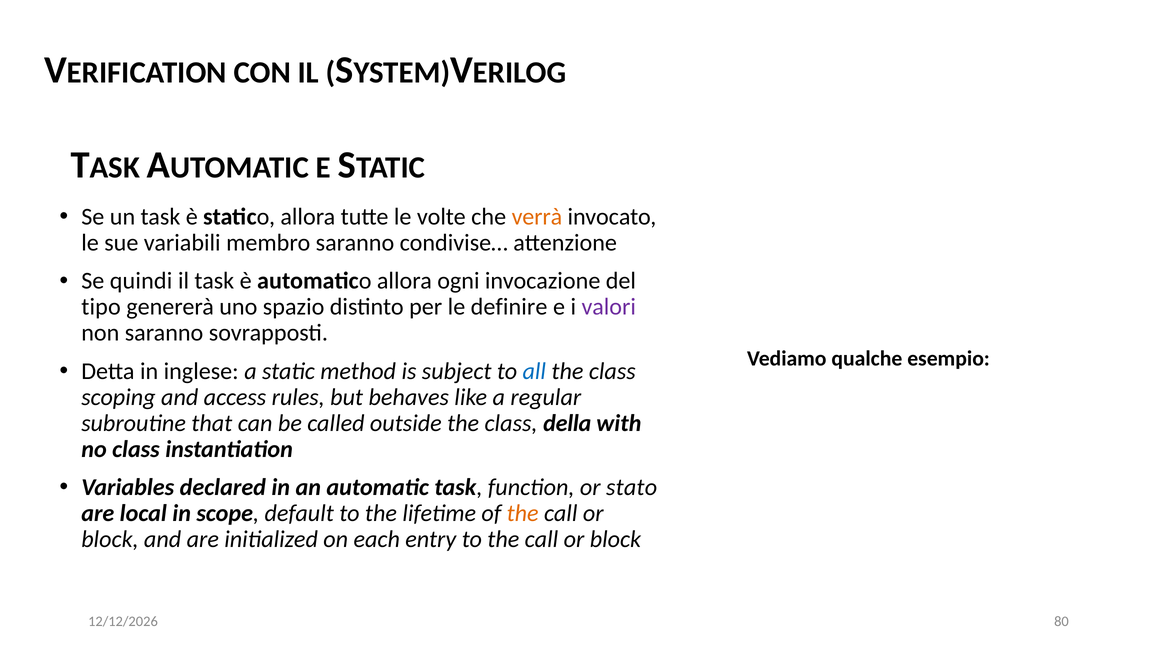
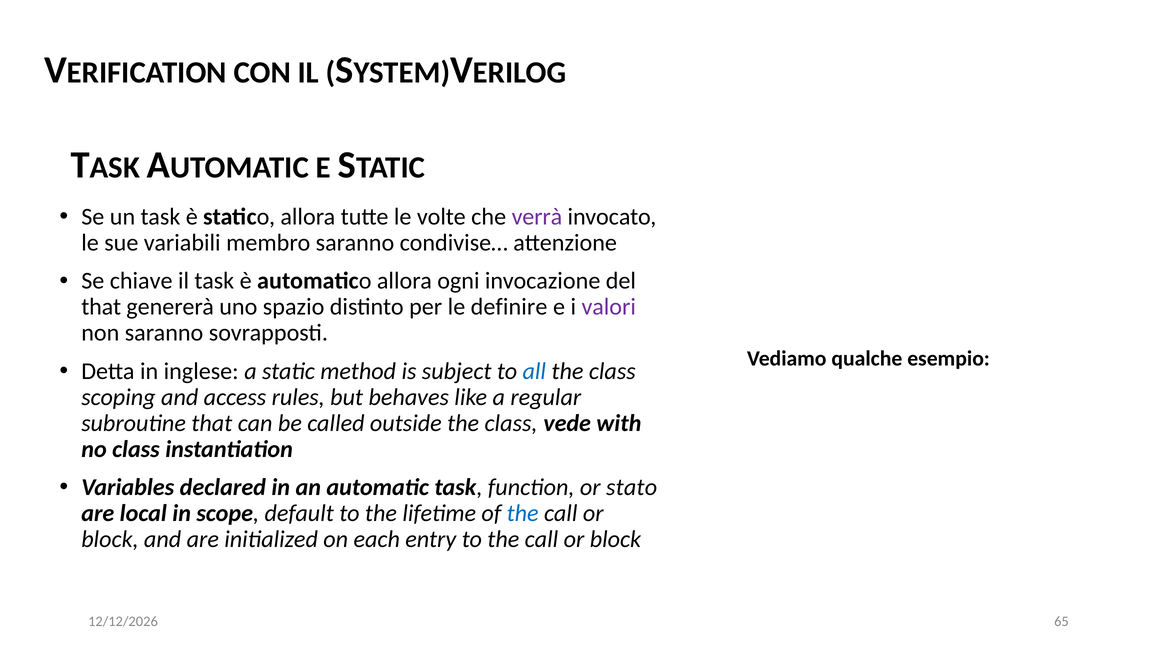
verrà colour: orange -> purple
quindi: quindi -> chiave
tipo at (101, 307): tipo -> that
della: della -> vede
the at (523, 513) colour: orange -> blue
80: 80 -> 65
